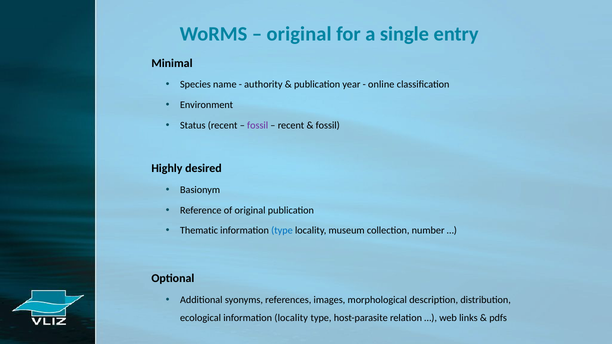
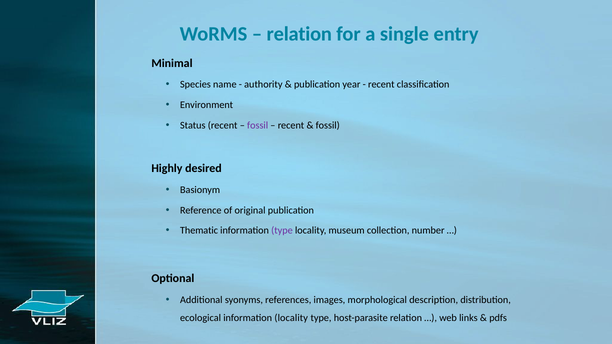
original at (299, 34): original -> relation
online at (381, 85): online -> recent
type at (282, 231) colour: blue -> purple
